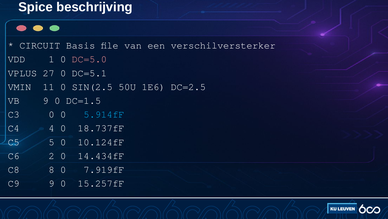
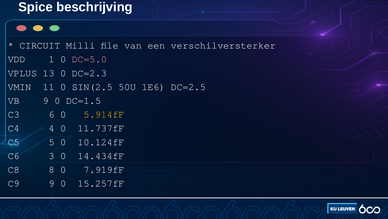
Basis: Basis -> Milli
27: 27 -> 13
DC=5.1: DC=5.1 -> DC=2.3
C3 0: 0 -> 6
5.914fF colour: light blue -> yellow
18.737fF: 18.737fF -> 11.737fF
2: 2 -> 3
